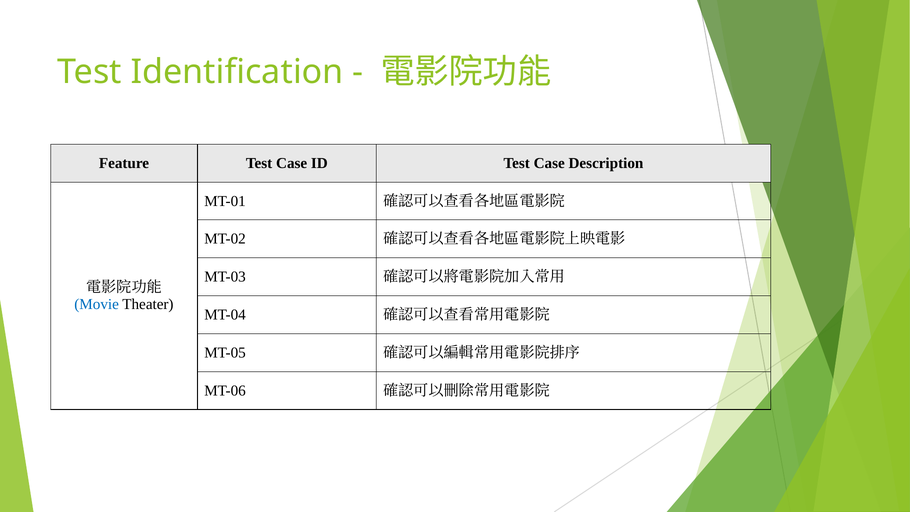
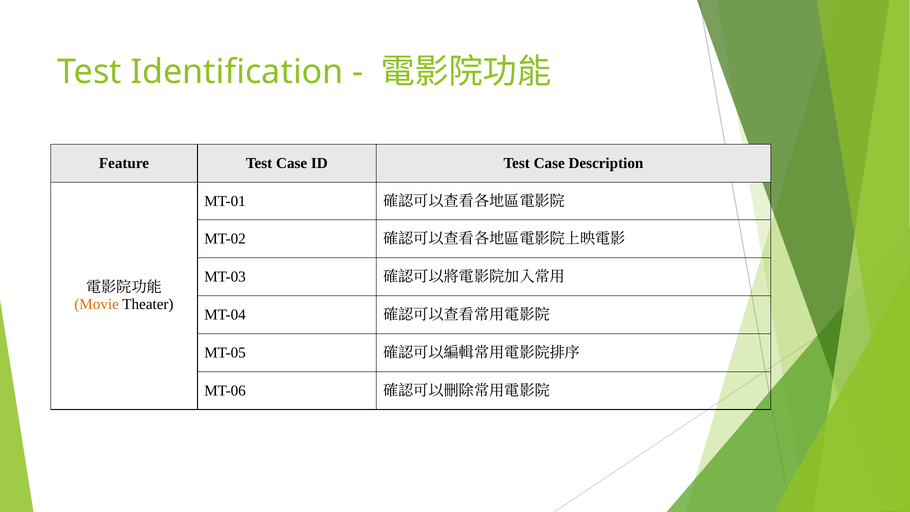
Movie colour: blue -> orange
